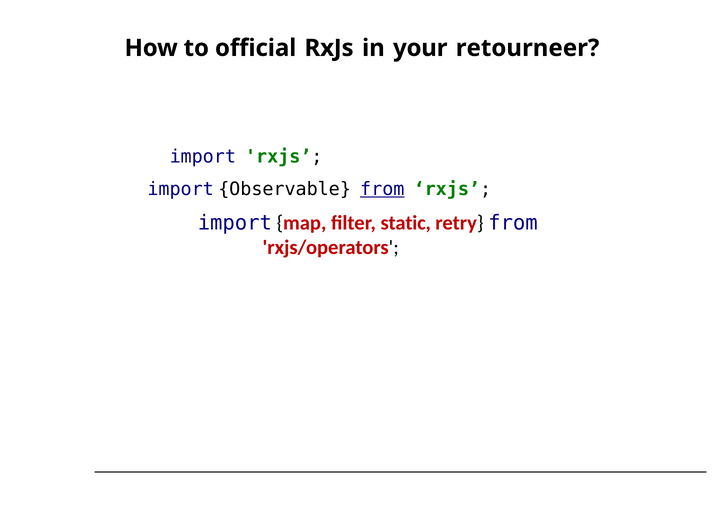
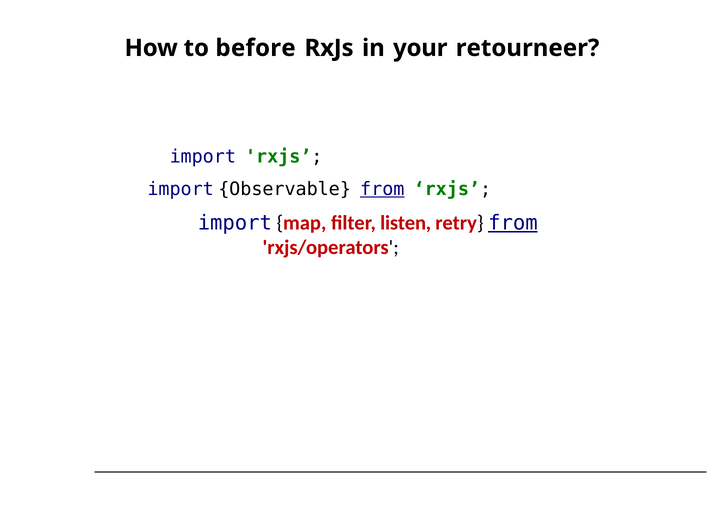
official: official -> before
static: static -> listen
from at (513, 223) underline: none -> present
